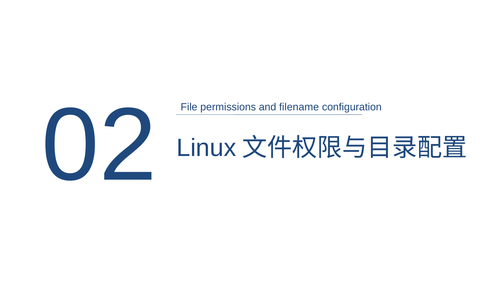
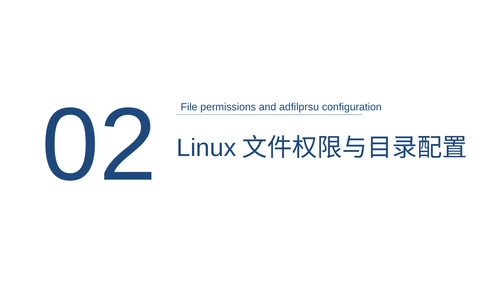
filename: filename -> adfilprsu
